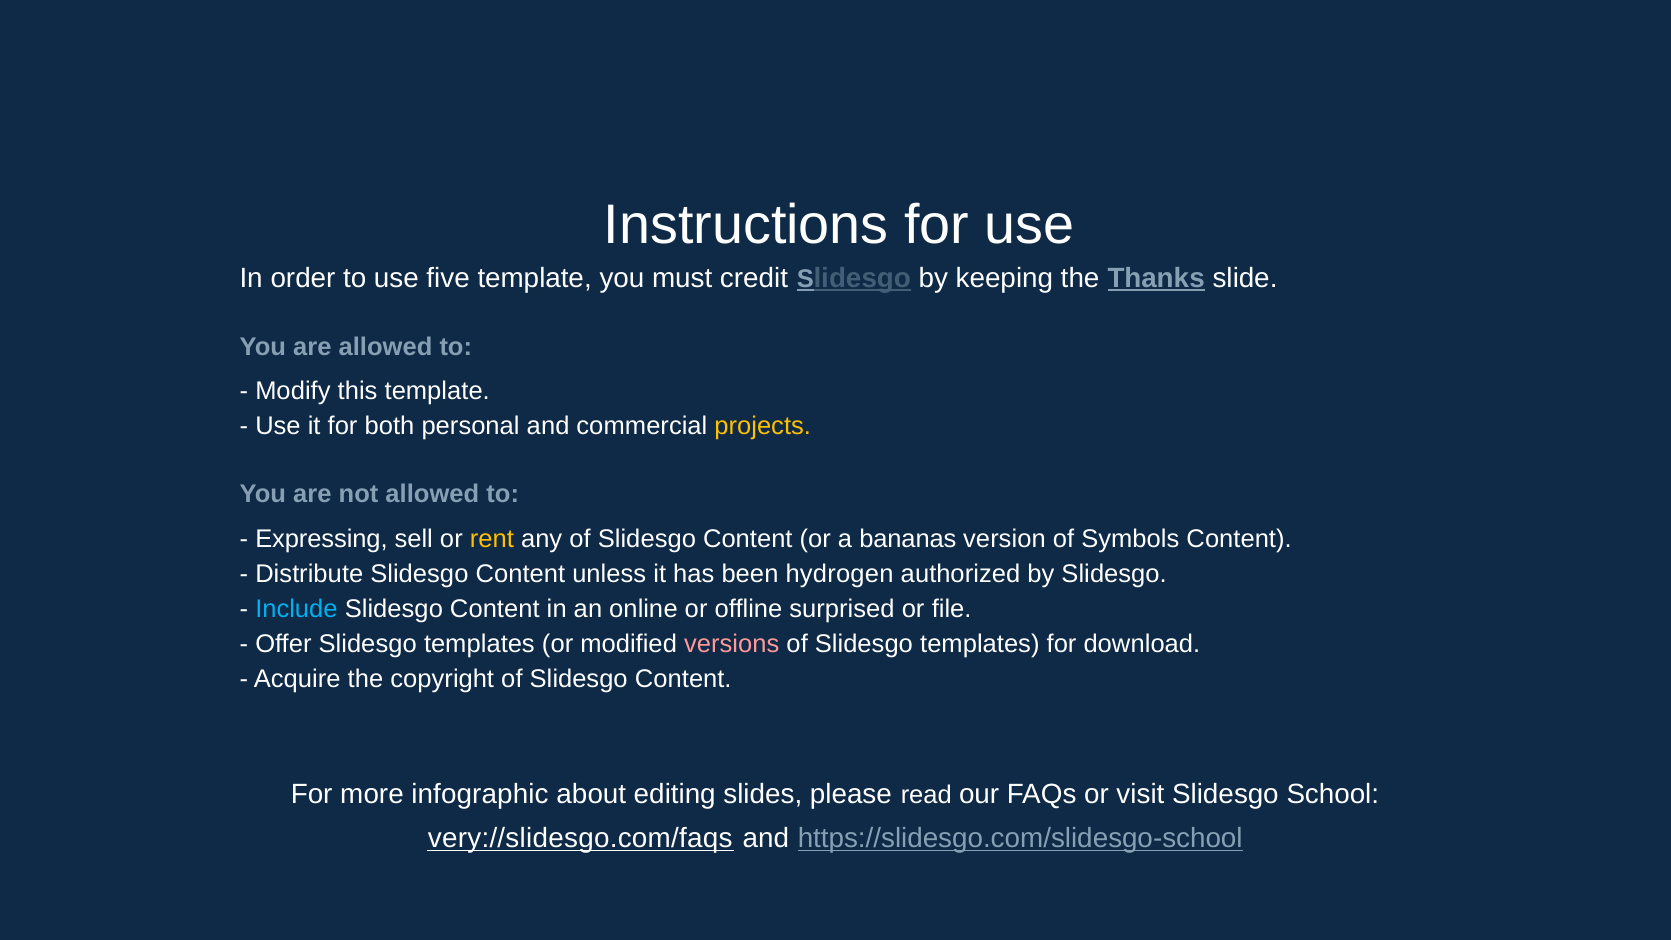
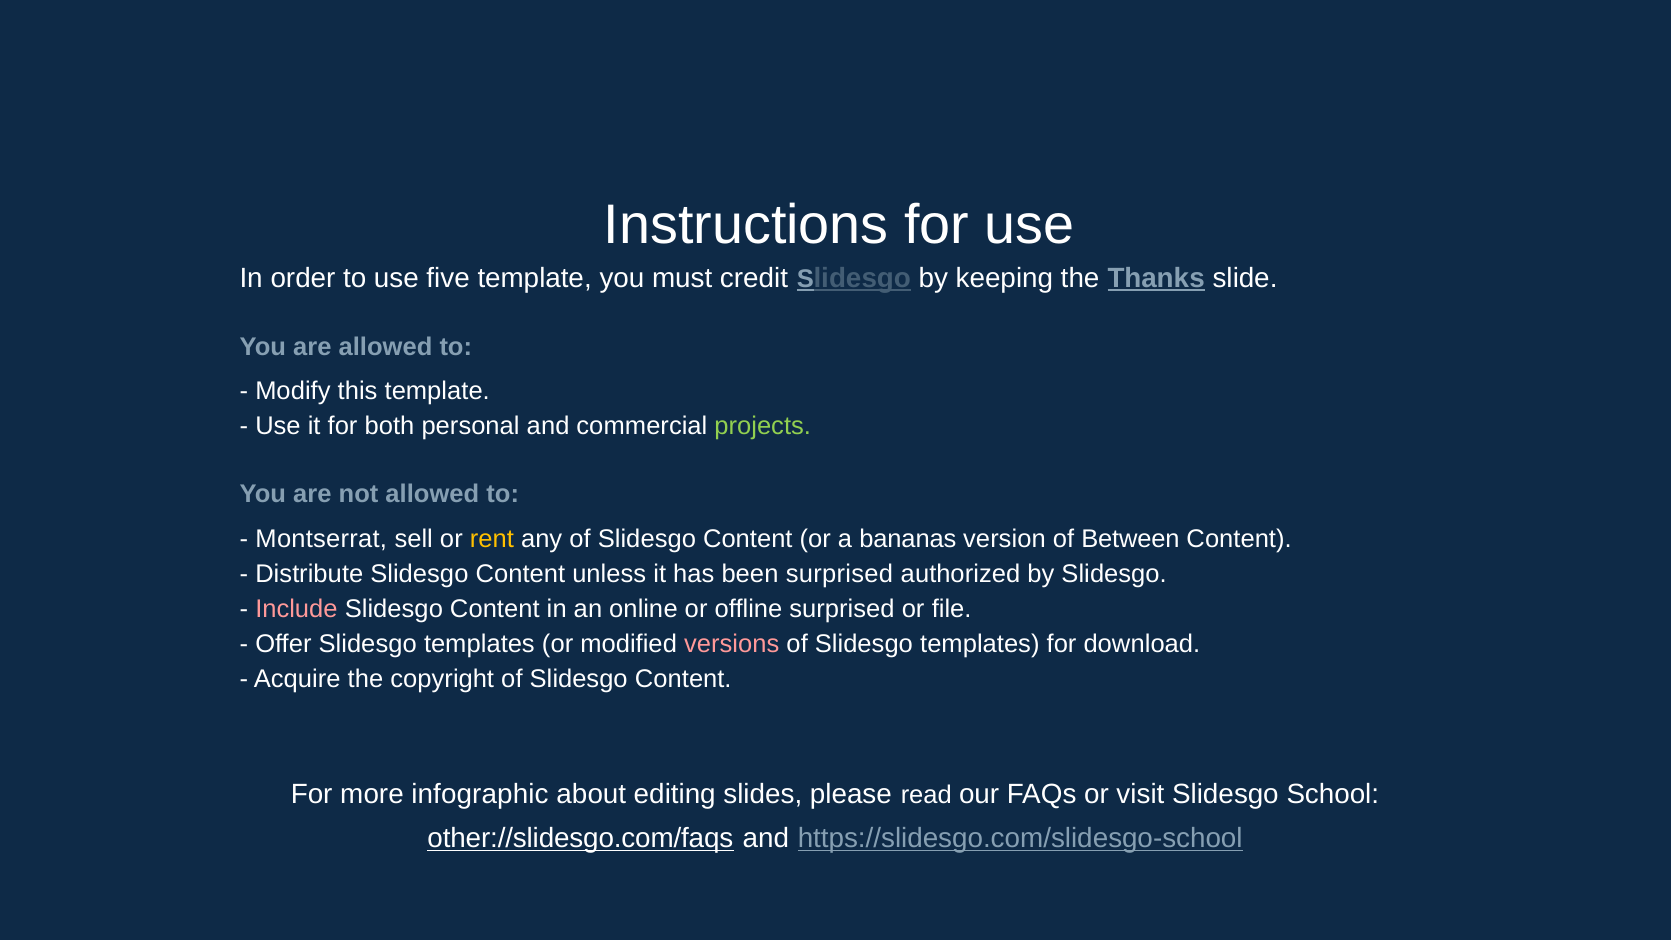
projects colour: yellow -> light green
Expressing: Expressing -> Montserrat
Symbols: Symbols -> Between
been hydrogen: hydrogen -> surprised
Include colour: light blue -> pink
very://slidesgo.com/faqs: very://slidesgo.com/faqs -> other://slidesgo.com/faqs
